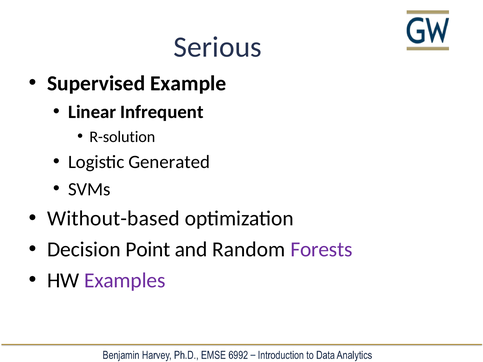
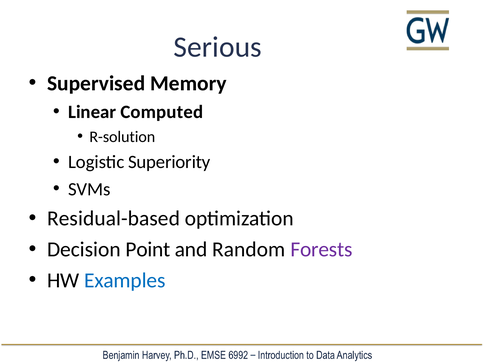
Example: Example -> Memory
Infrequent: Infrequent -> Computed
Generated: Generated -> Superiority
Without-based: Without-based -> Residual-based
Examples colour: purple -> blue
